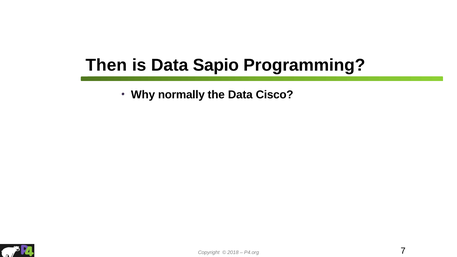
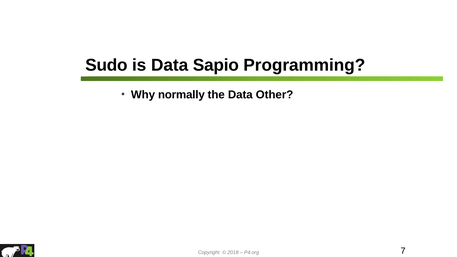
Then: Then -> Sudo
Cisco: Cisco -> Other
